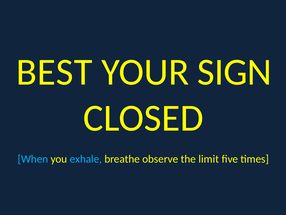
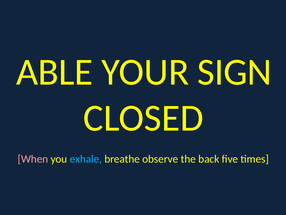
BEST: BEST -> ABLE
When colour: light blue -> pink
limit: limit -> back
